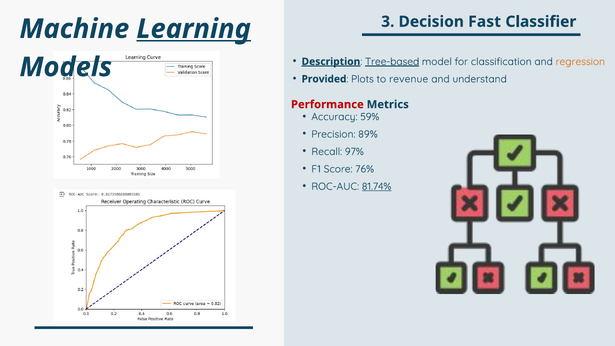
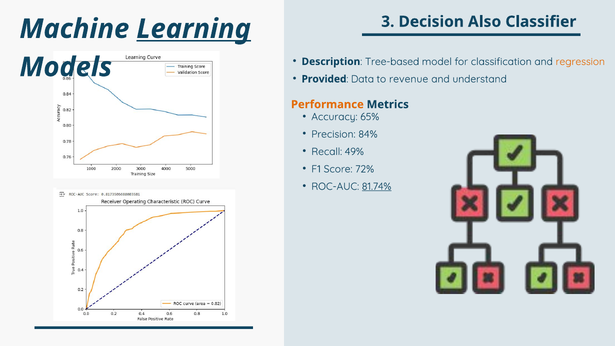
Fast: Fast -> Also
Description underline: present -> none
Tree-based underline: present -> none
Plots: Plots -> Data
Performance colour: red -> orange
59%: 59% -> 65%
89%: 89% -> 84%
97%: 97% -> 49%
76%: 76% -> 72%
